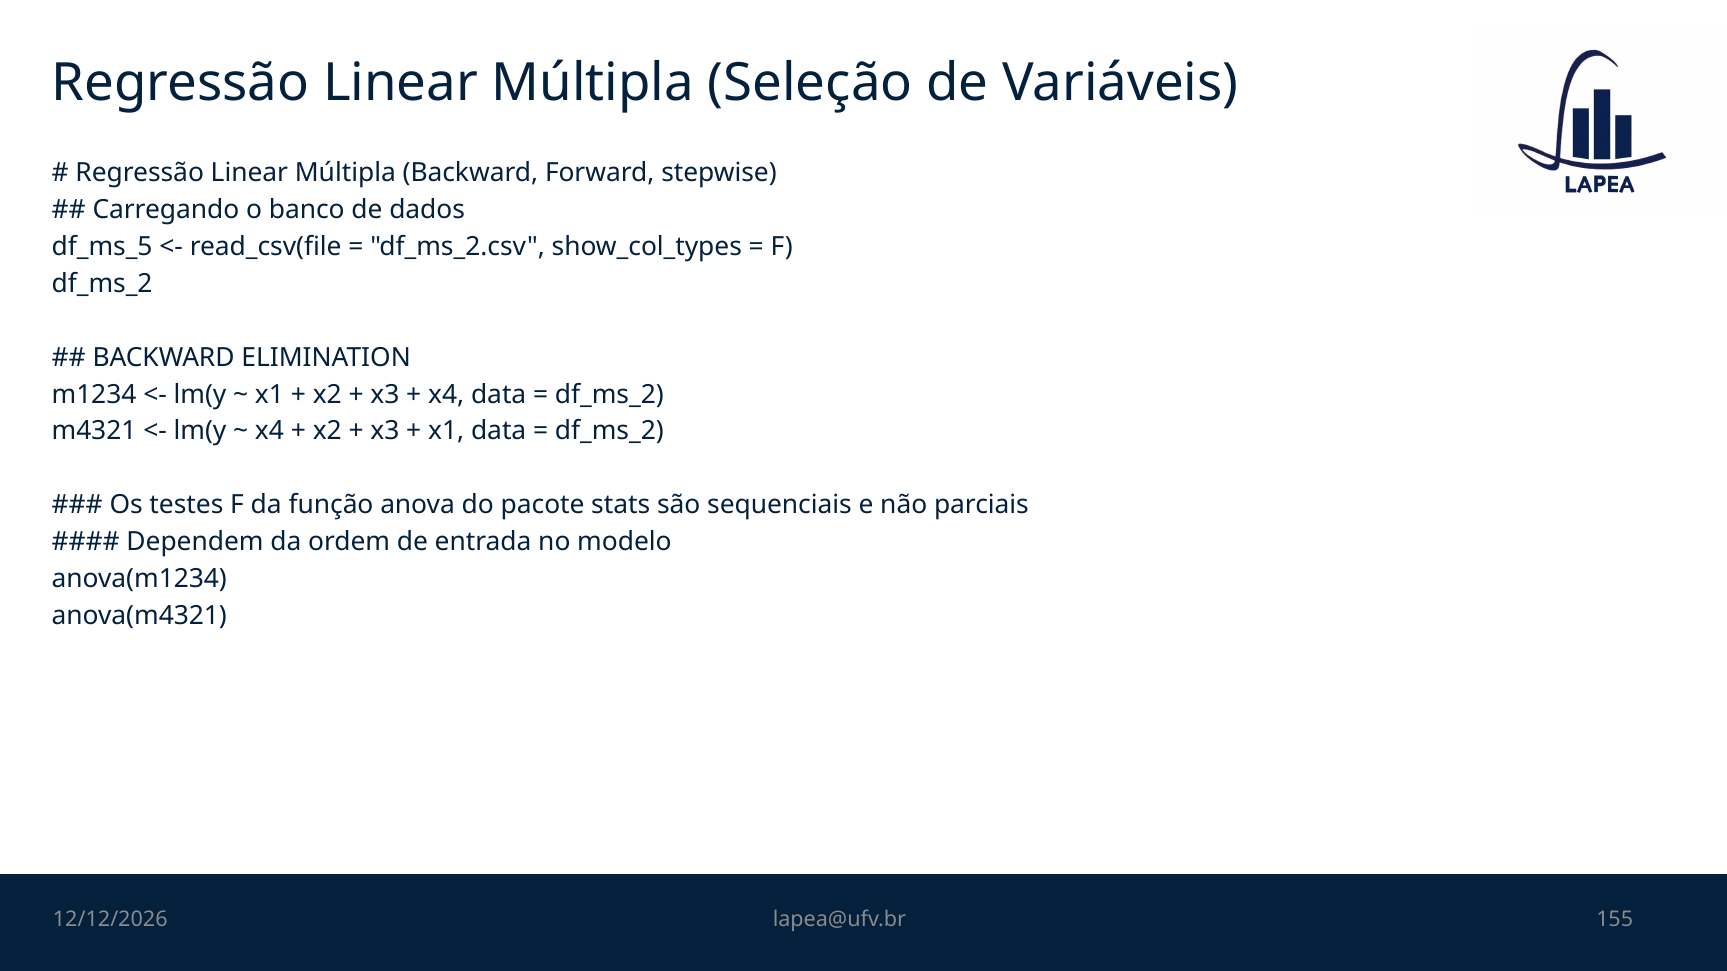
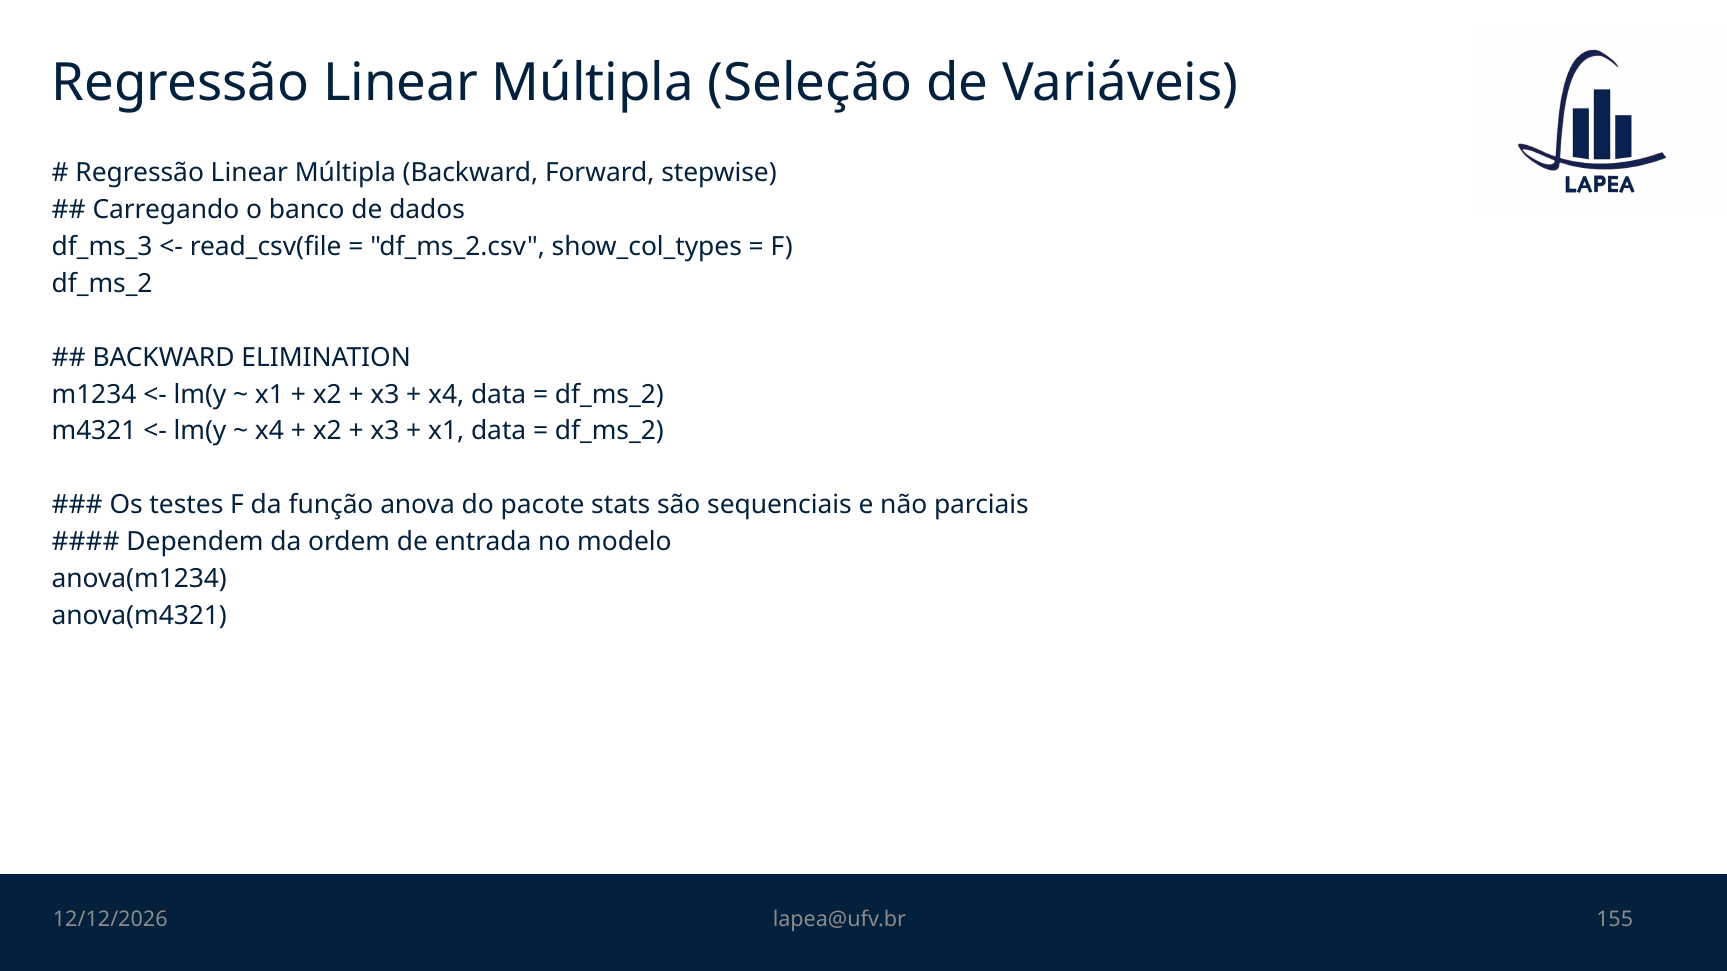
df_ms_5: df_ms_5 -> df_ms_3
